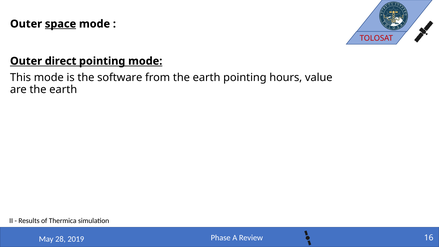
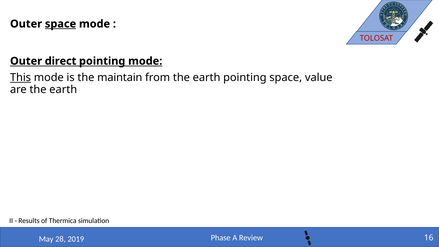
This underline: none -> present
software: software -> maintain
pointing hours: hours -> space
